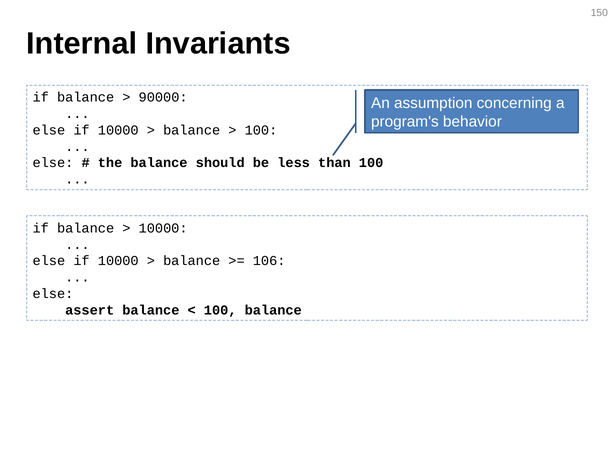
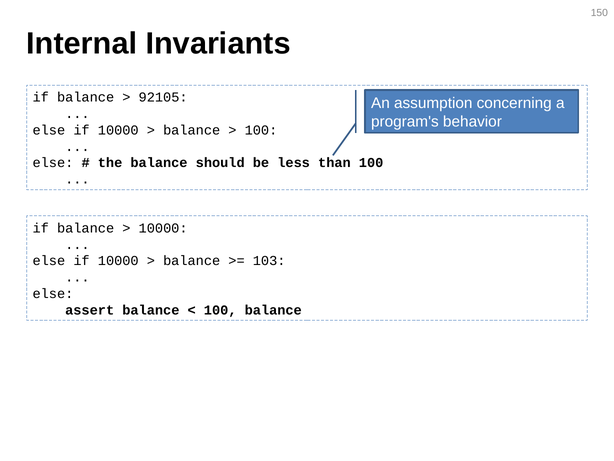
90000: 90000 -> 92105
106: 106 -> 103
